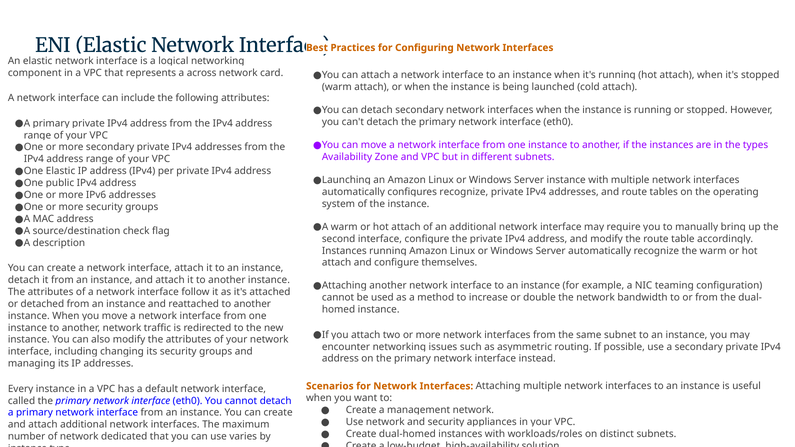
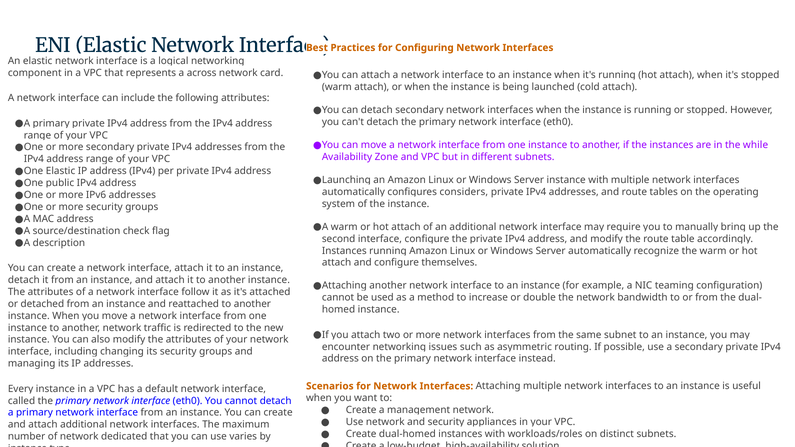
types: types -> while
recognize at (464, 192): recognize -> considers
